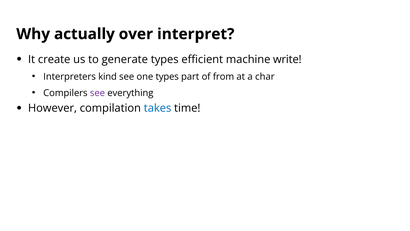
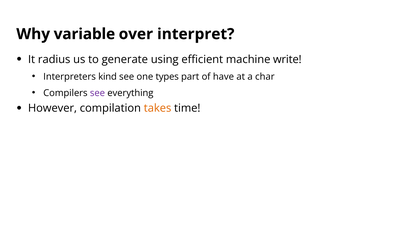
actually: actually -> variable
create: create -> radius
generate types: types -> using
from: from -> have
takes colour: blue -> orange
